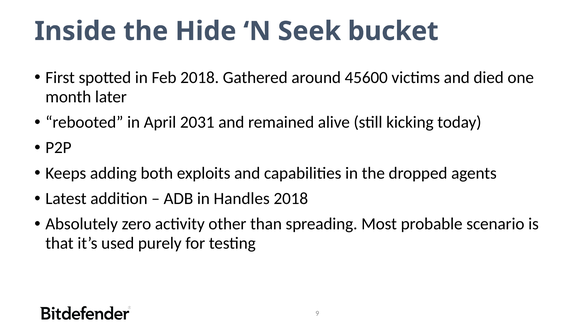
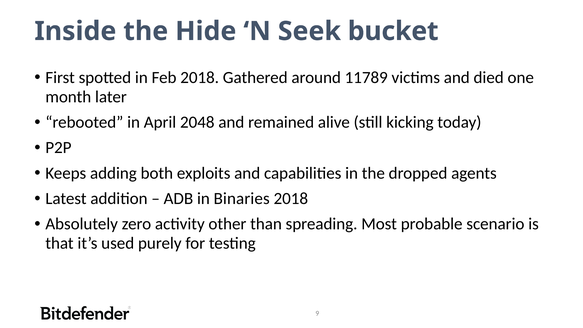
45600: 45600 -> 11789
2031: 2031 -> 2048
Handles: Handles -> Binaries
